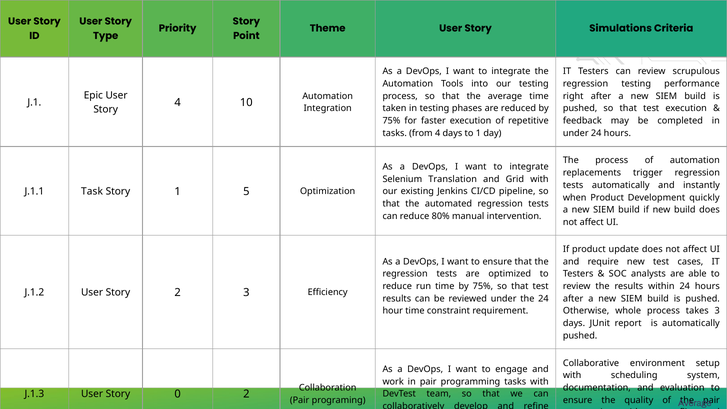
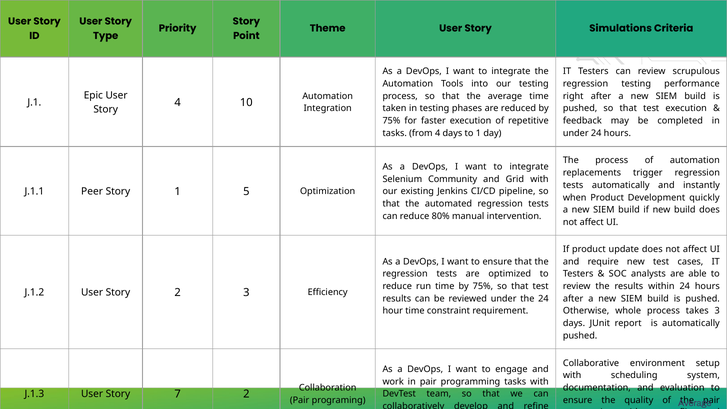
Translation: Translation -> Community
Task: Task -> Peer
0: 0 -> 7
